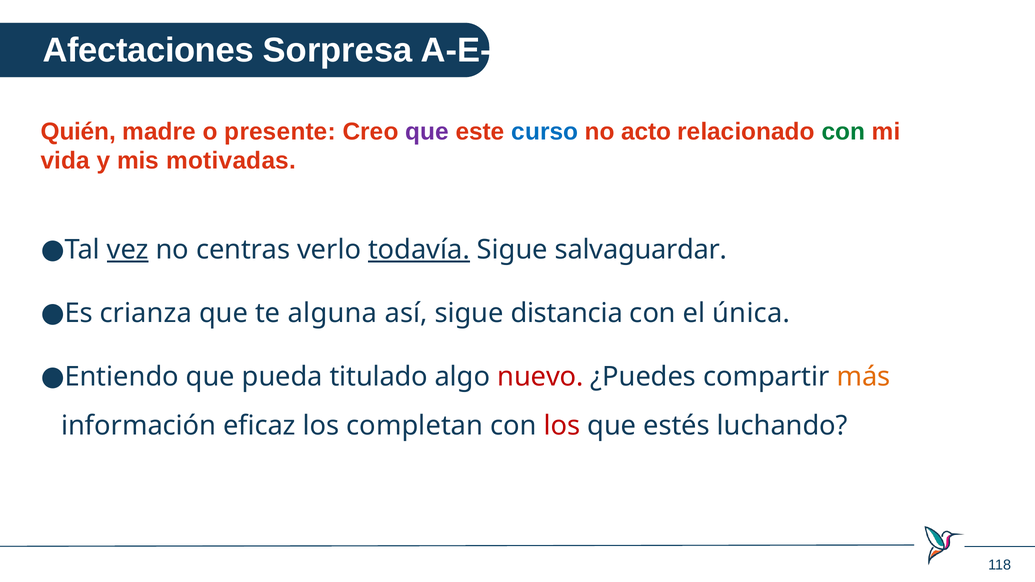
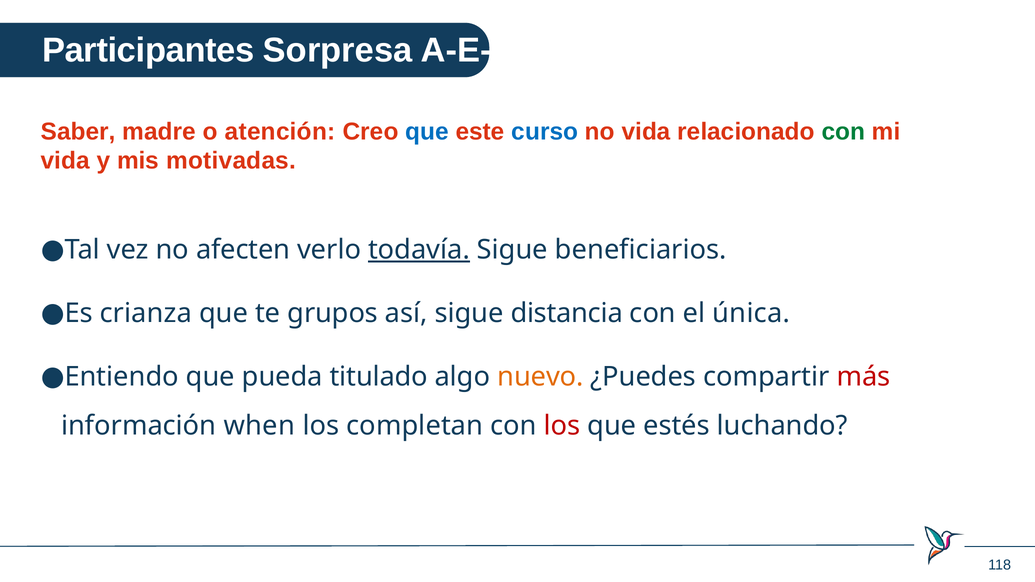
Afectaciones: Afectaciones -> Participantes
Quién: Quién -> Saber
presente: presente -> atención
que at (427, 132) colour: purple -> blue
no acto: acto -> vida
vez underline: present -> none
centras: centras -> afecten
salvaguardar: salvaguardar -> beneficiarios
alguna: alguna -> grupos
nuevo colour: red -> orange
más colour: orange -> red
eficaz: eficaz -> when
